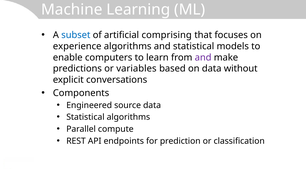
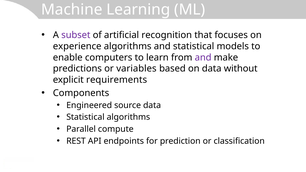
subset colour: blue -> purple
comprising: comprising -> recognition
conversations: conversations -> requirements
